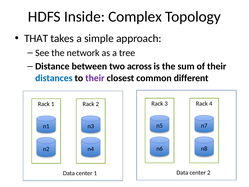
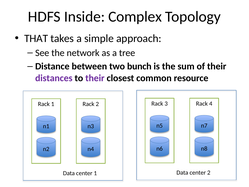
across: across -> bunch
distances colour: blue -> purple
different: different -> resource
